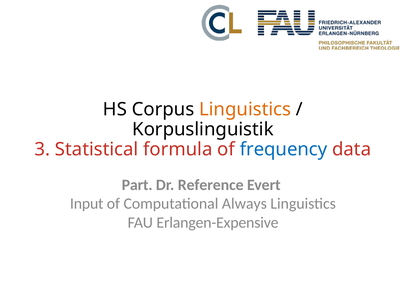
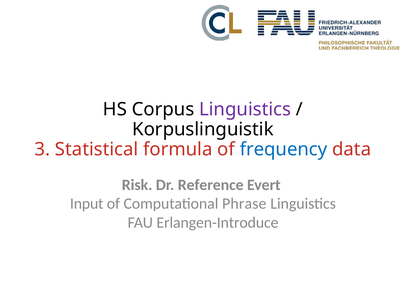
Linguistics at (245, 110) colour: orange -> purple
Part: Part -> Risk
Always: Always -> Phrase
Erlangen-Expensive: Erlangen-Expensive -> Erlangen-Introduce
